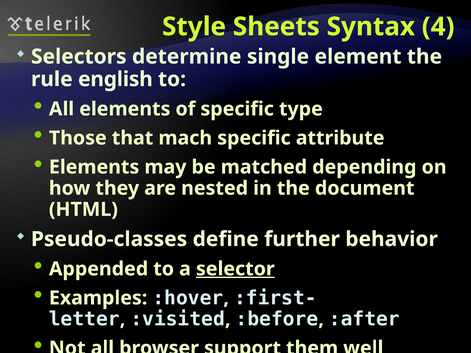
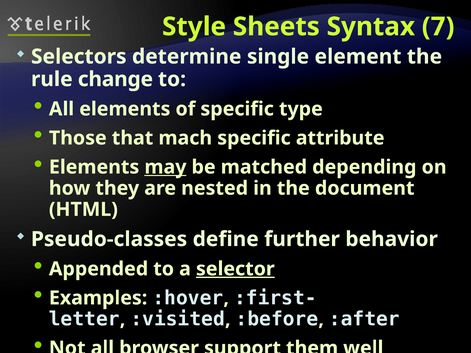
4: 4 -> 7
english: english -> change
may underline: none -> present
